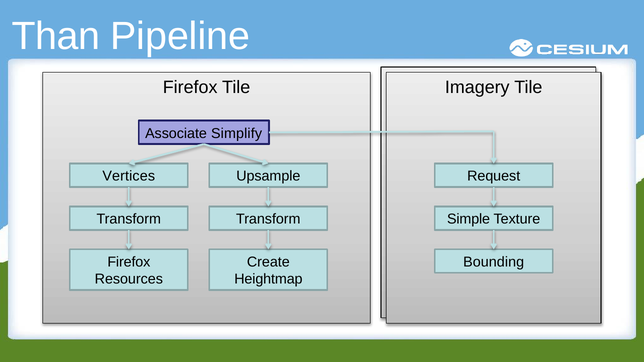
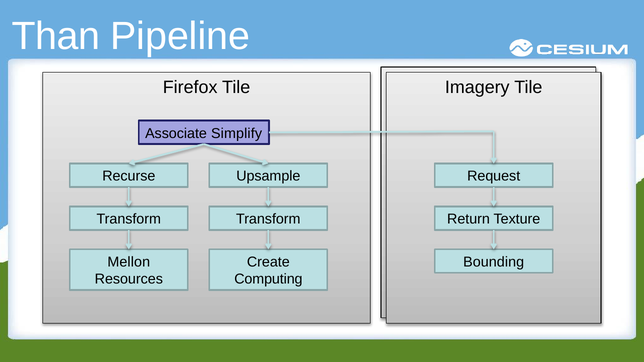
Vertices: Vertices -> Recurse
Simple: Simple -> Return
Firefox at (129, 262): Firefox -> Mellon
Heightmap: Heightmap -> Computing
